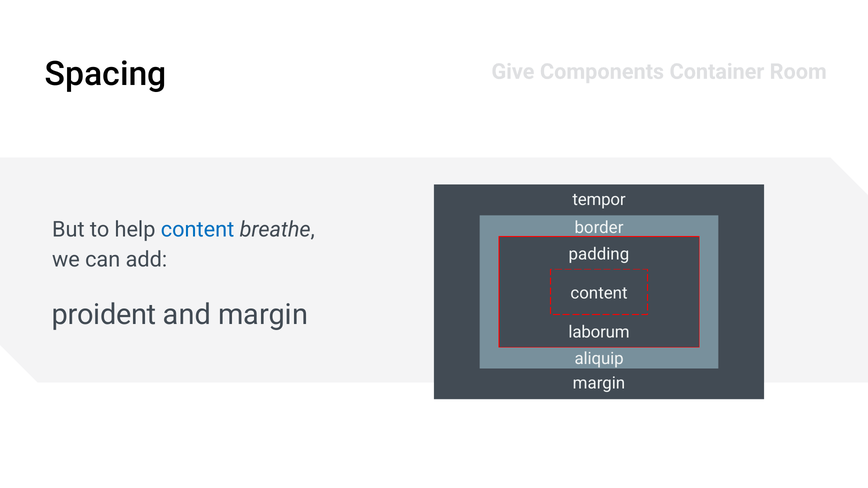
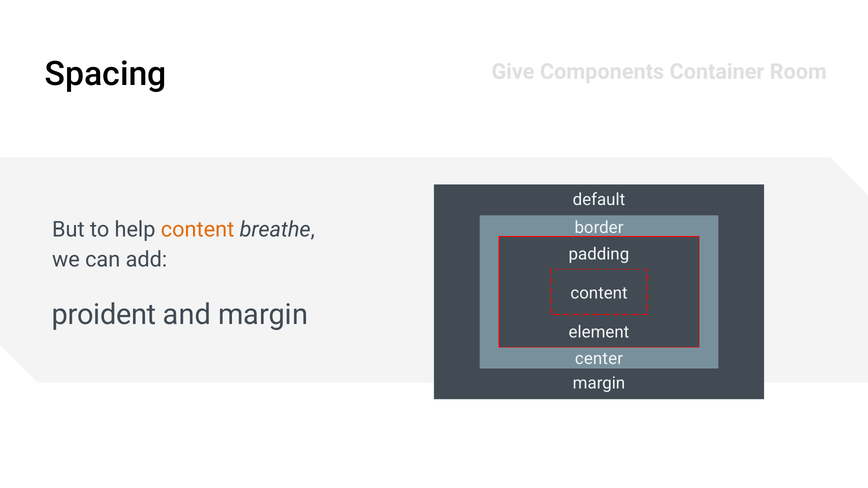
tempor: tempor -> default
content at (198, 230) colour: blue -> orange
laborum: laborum -> element
aliquip: aliquip -> center
